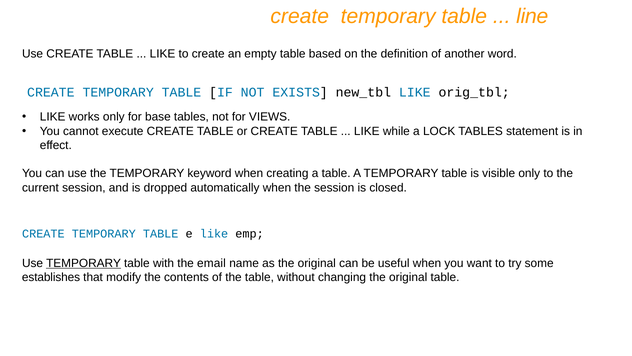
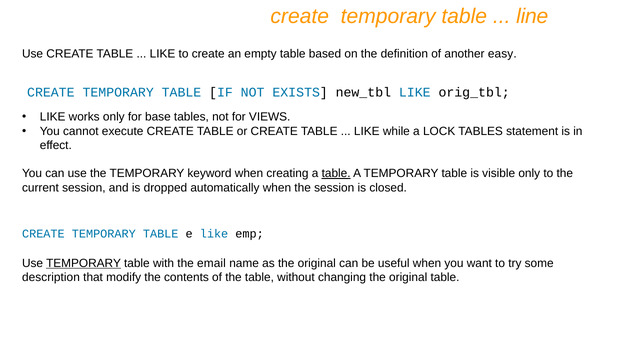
word: word -> easy
table at (336, 173) underline: none -> present
establishes: establishes -> description
